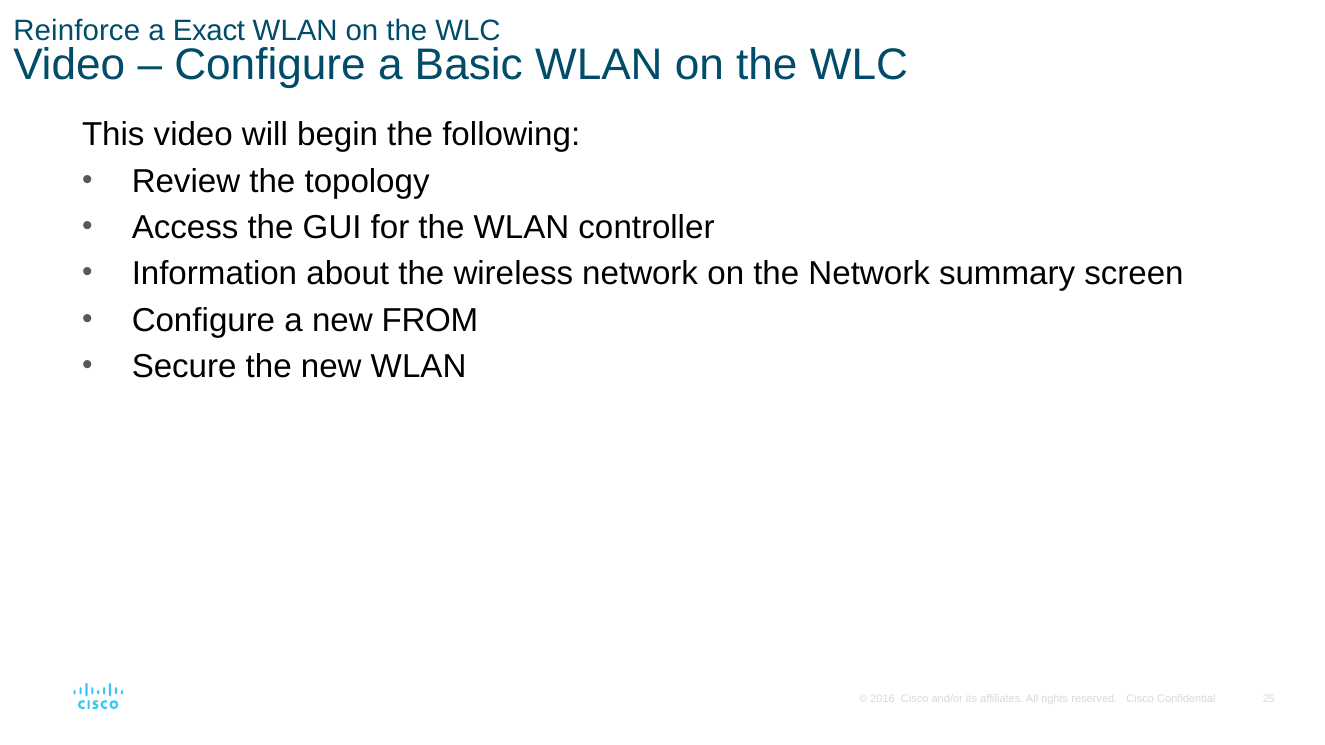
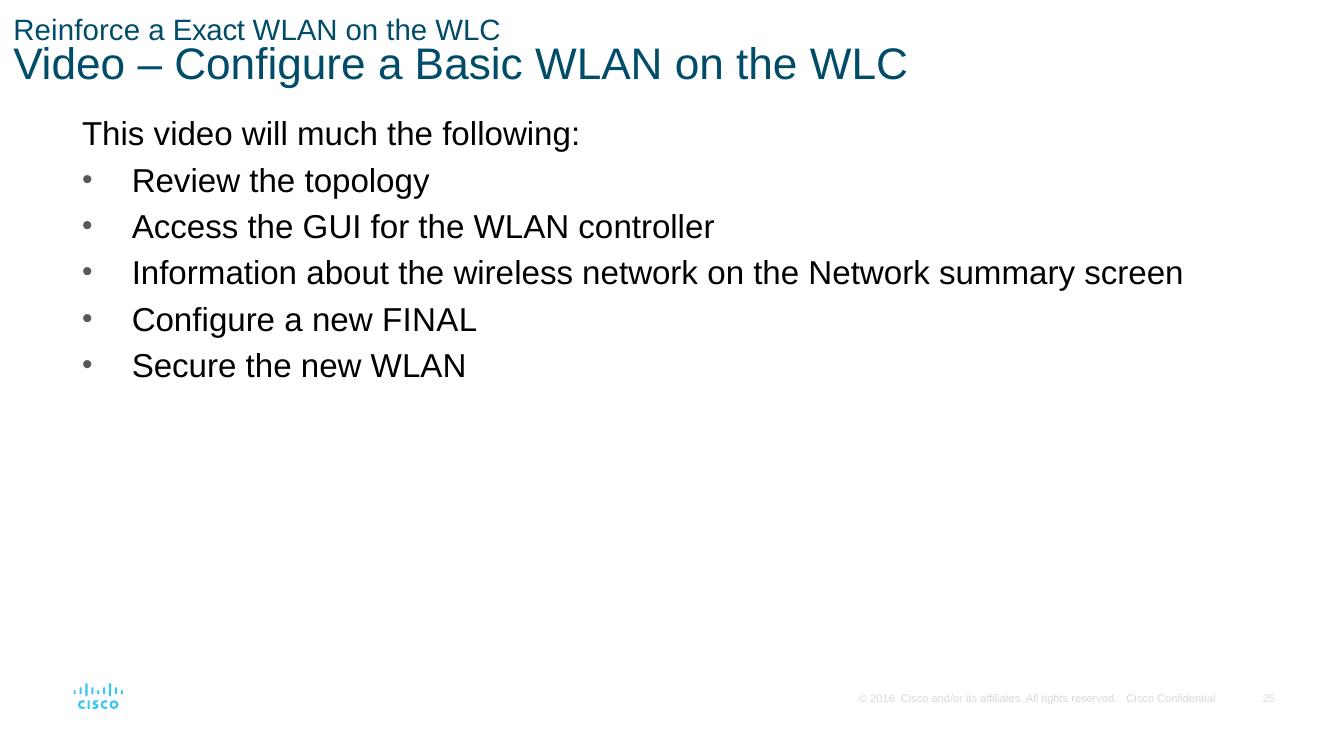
begin: begin -> much
FROM: FROM -> FINAL
